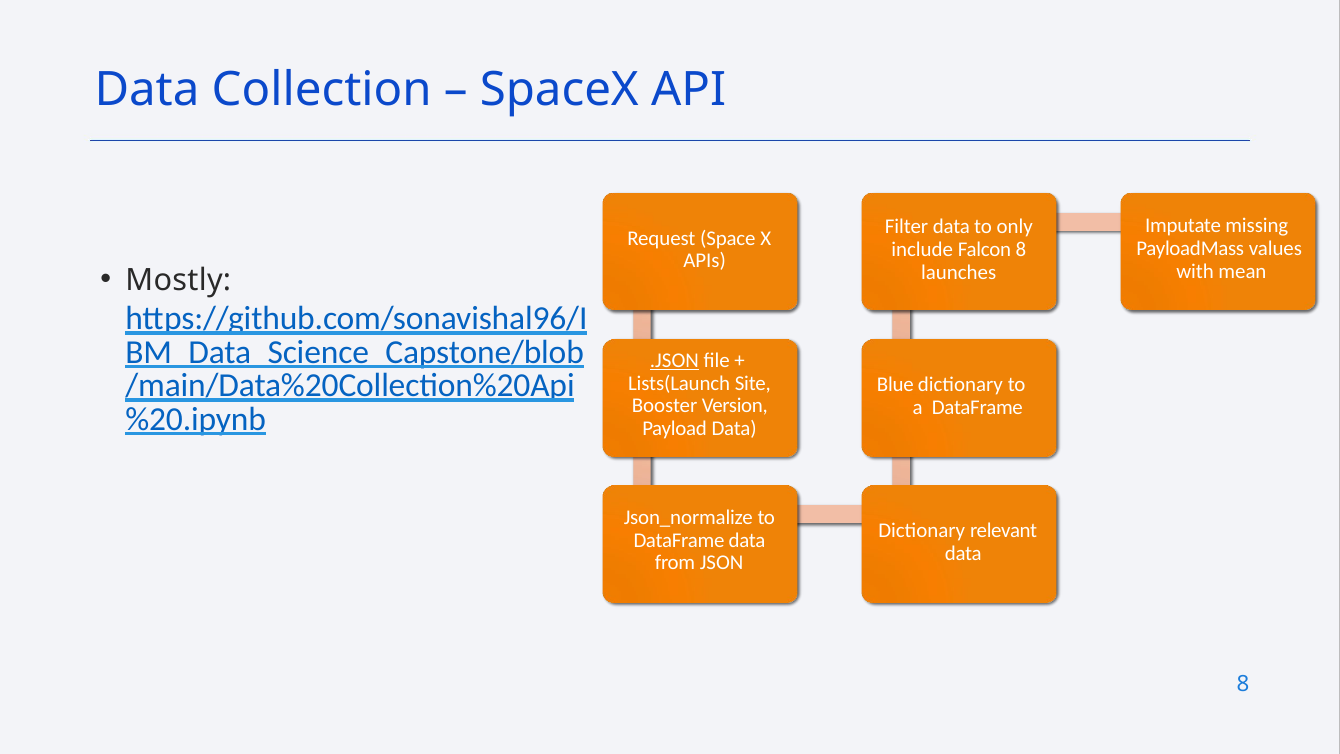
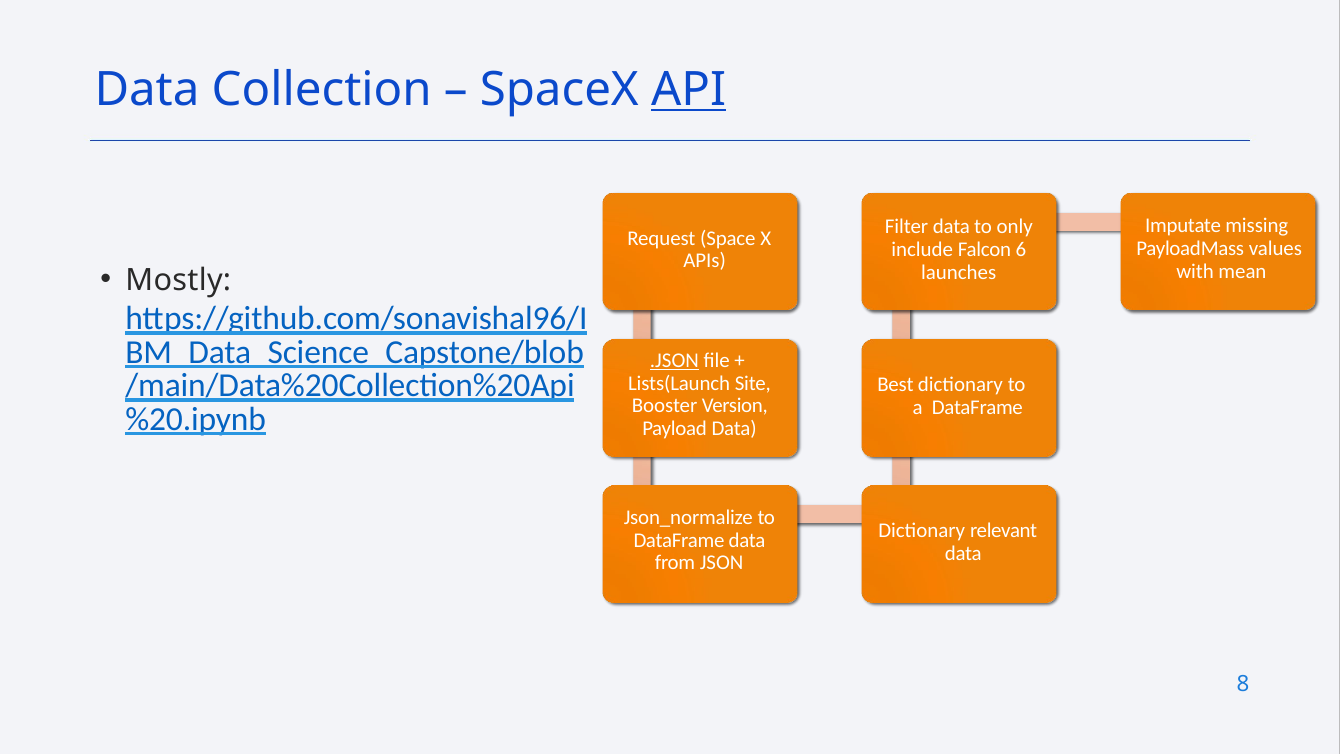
API underline: none -> present
Falcon 8: 8 -> 6
Blue: Blue -> Best
